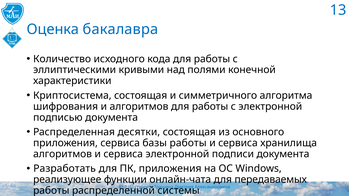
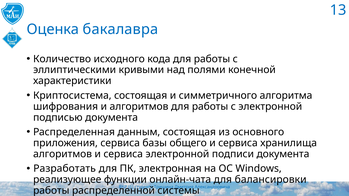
десятки: десятки -> данным
базы работы: работы -> общего
ПК приложения: приложения -> электронная
передаваемых: передаваемых -> балансировки
